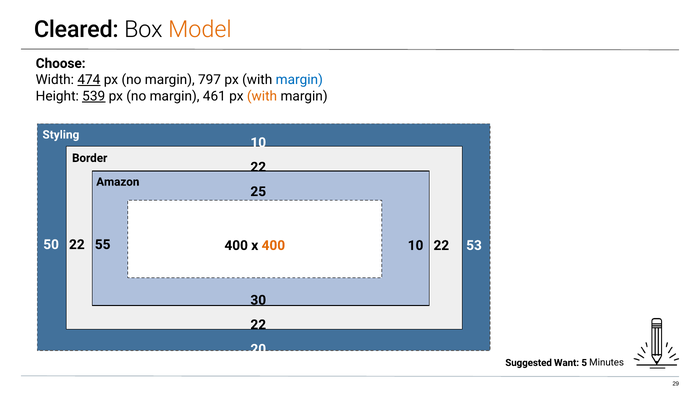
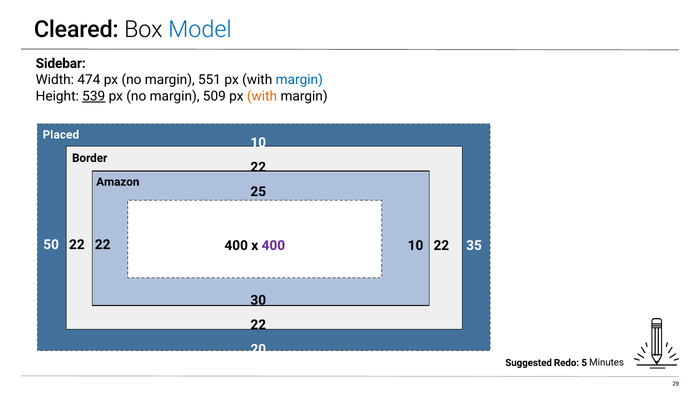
Model colour: orange -> blue
Choose: Choose -> Sidebar
474 underline: present -> none
797: 797 -> 551
461: 461 -> 509
Styling: Styling -> Placed
22 55: 55 -> 22
53: 53 -> 35
400 at (273, 245) colour: orange -> purple
Want: Want -> Redo
